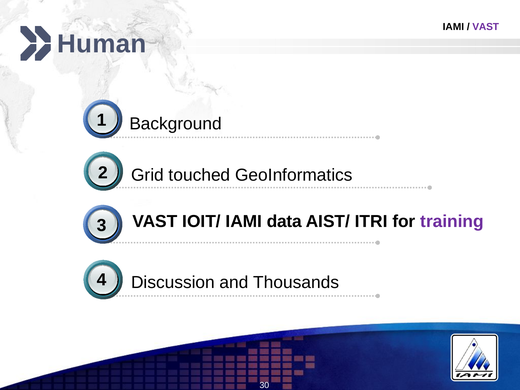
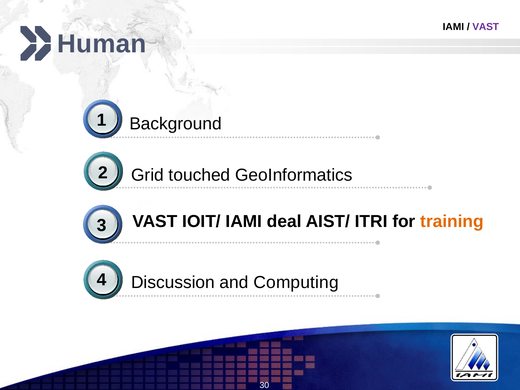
data: data -> deal
training colour: purple -> orange
Thousands: Thousands -> Computing
